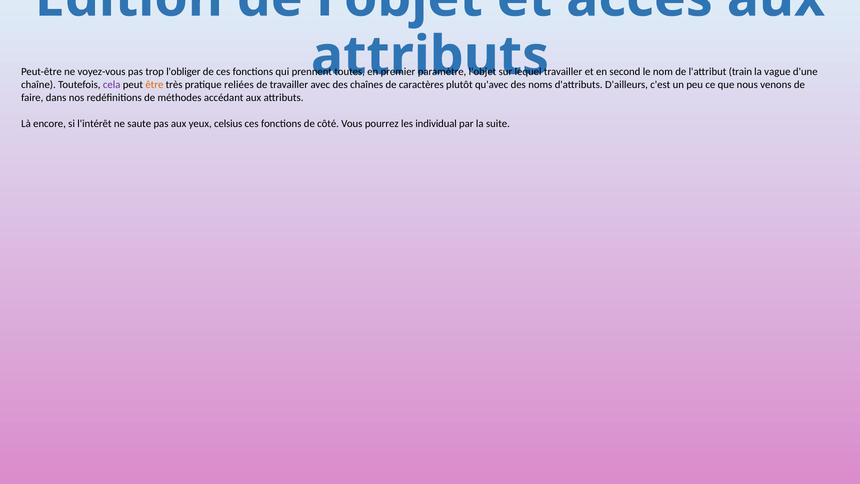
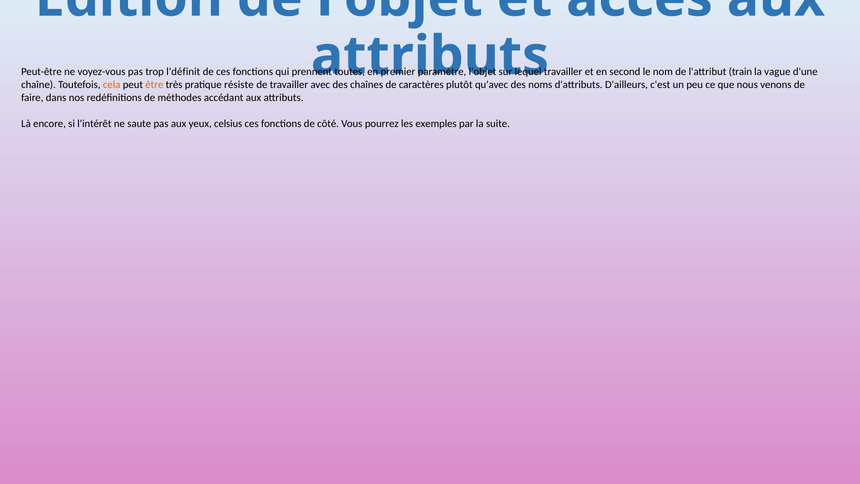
l'obliger: l'obliger -> l'définit
cela colour: purple -> orange
reliées: reliées -> résiste
individual: individual -> exemples
